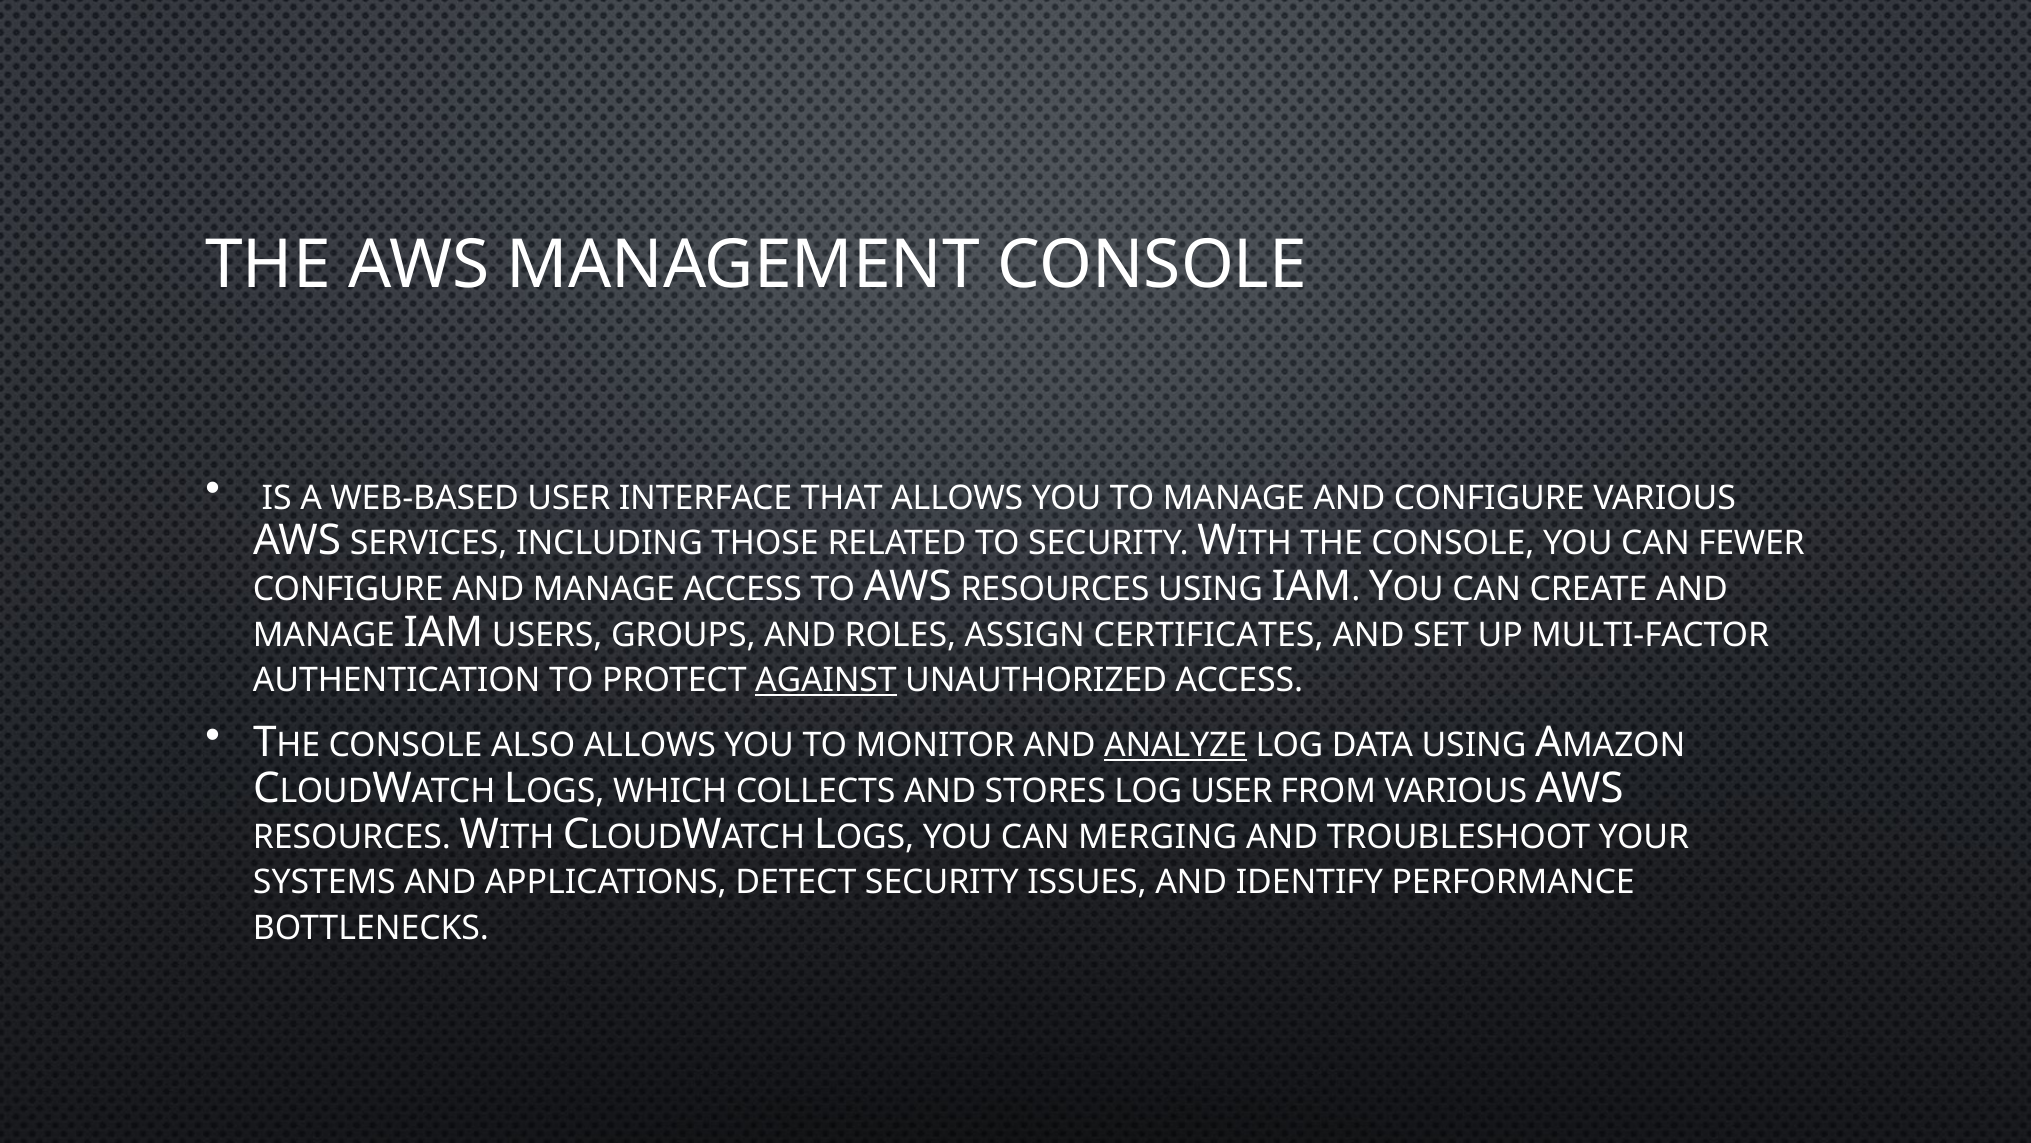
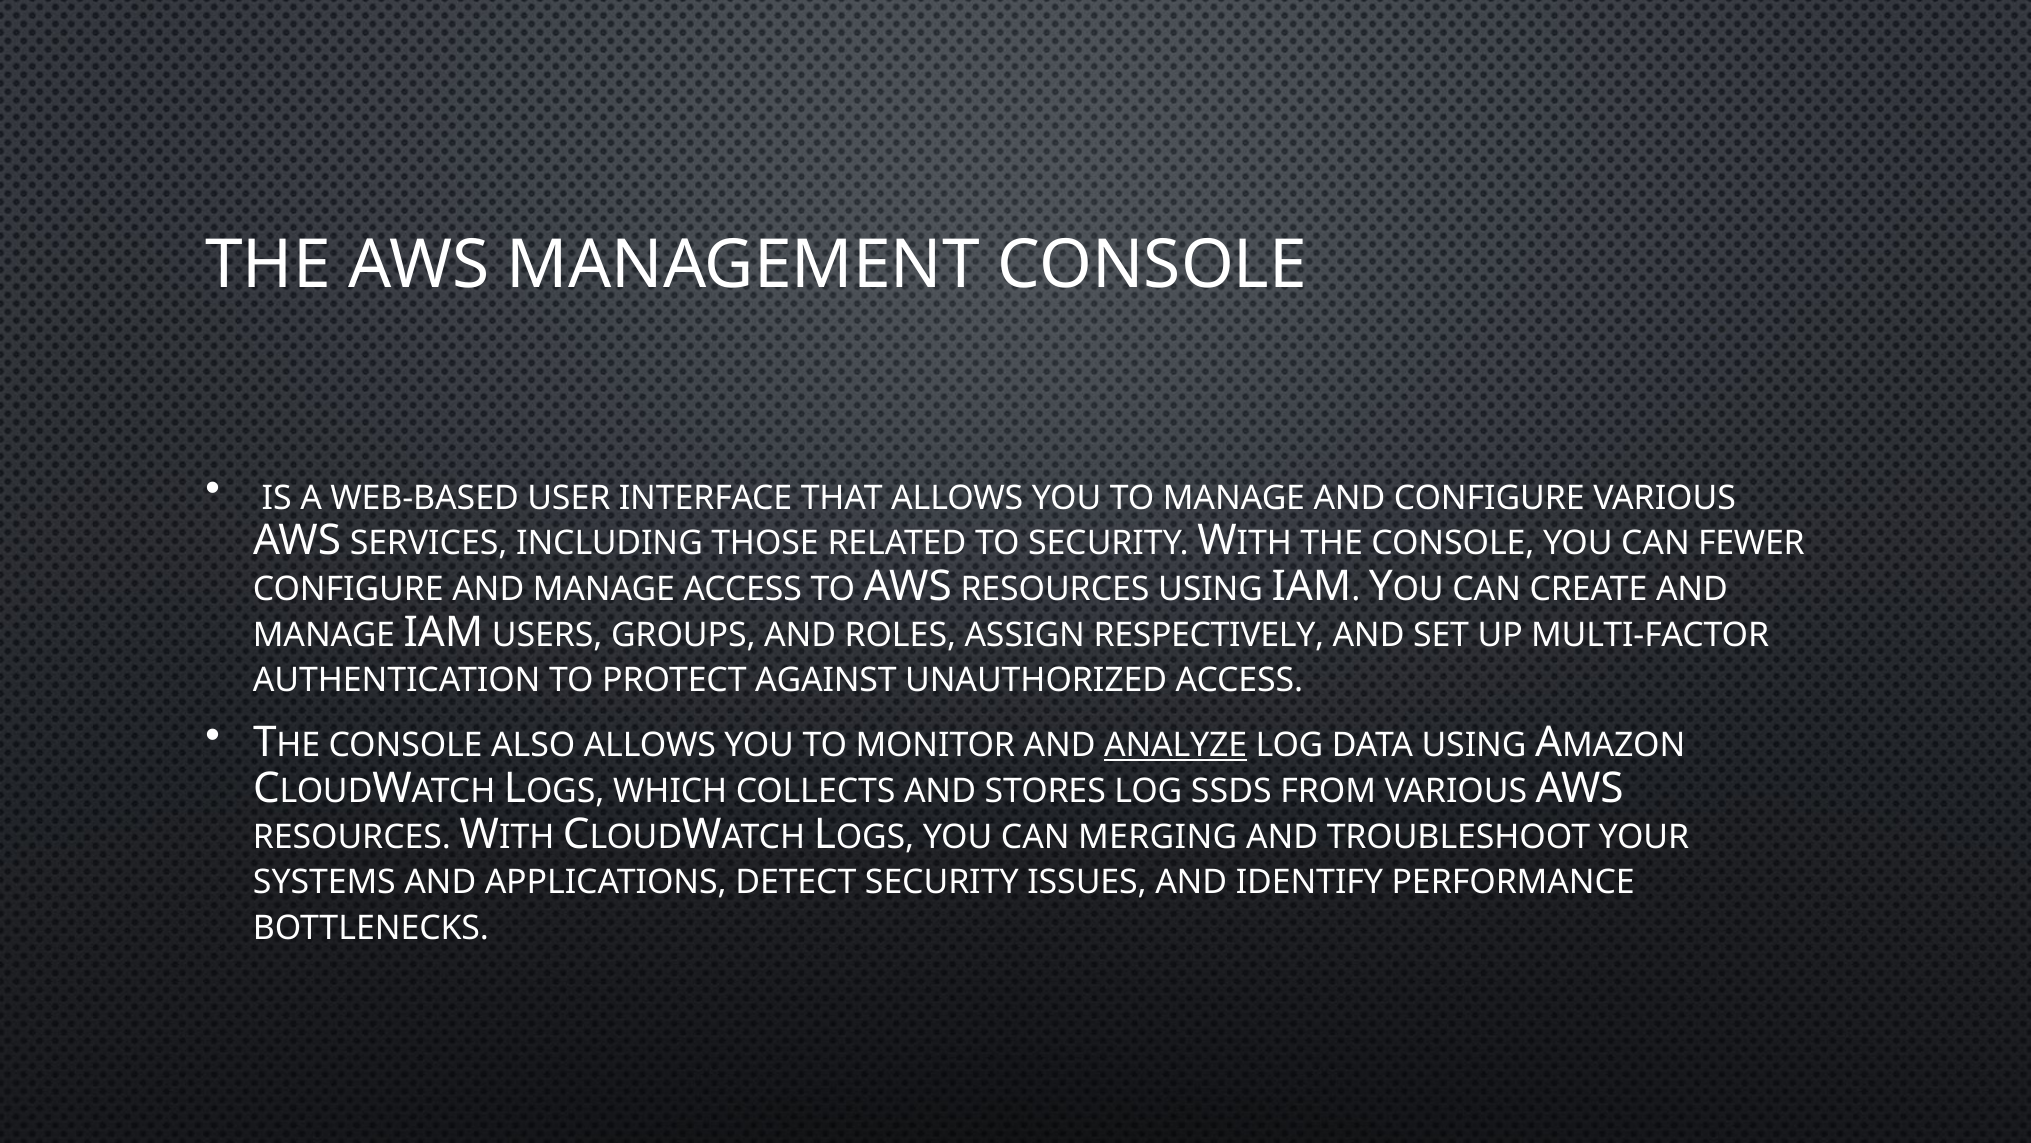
CERTIFICATES: CERTIFICATES -> RESPECTIVELY
AGAINST underline: present -> none
LOG USER: USER -> SSDS
